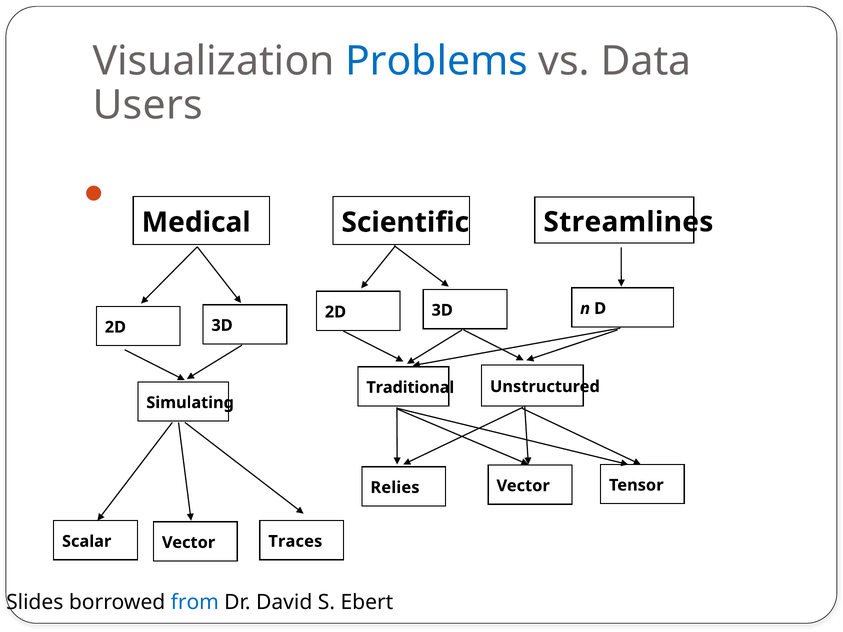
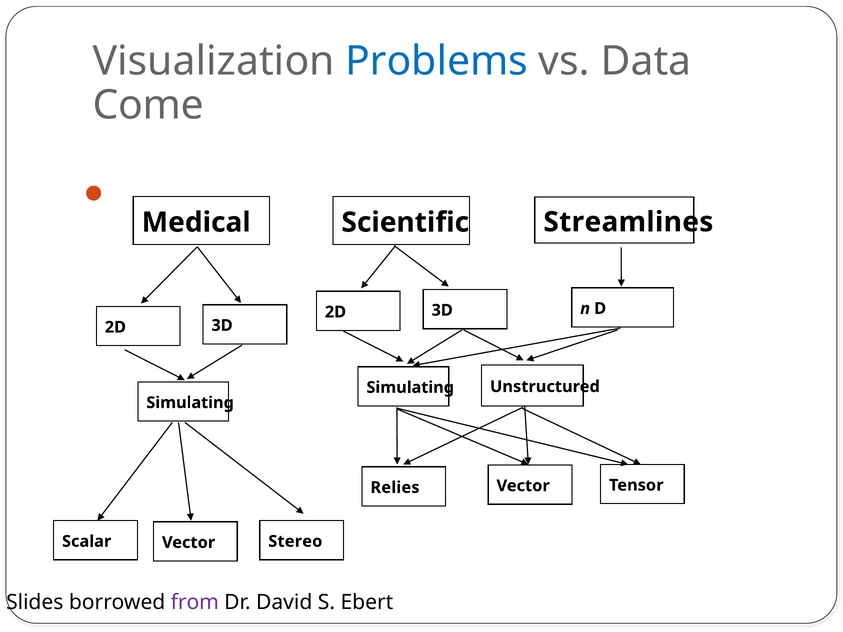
Users: Users -> Come
Traditional at (410, 388): Traditional -> Simulating
Traces: Traces -> Stereo
from colour: blue -> purple
